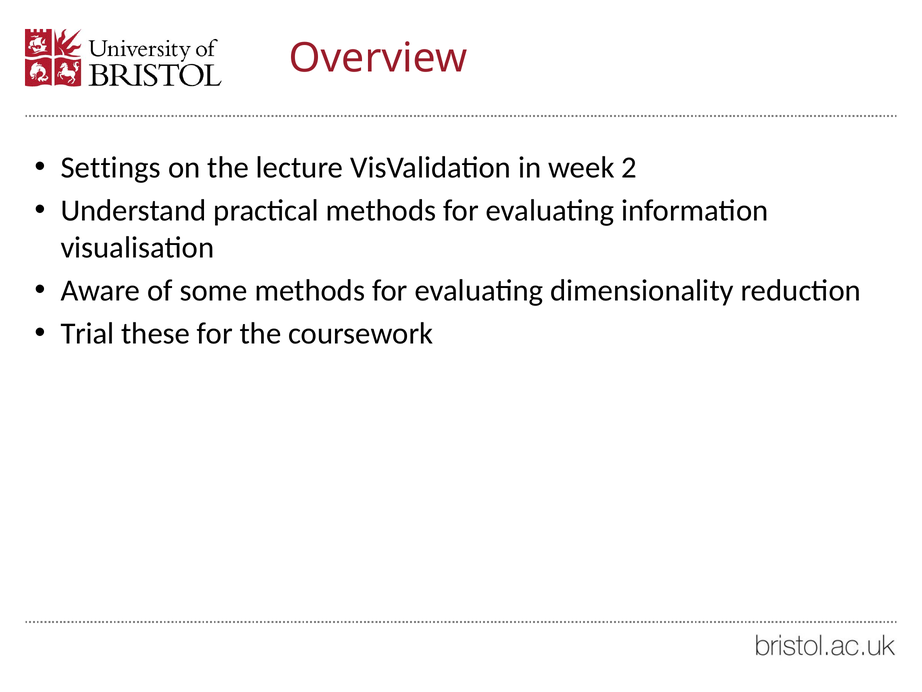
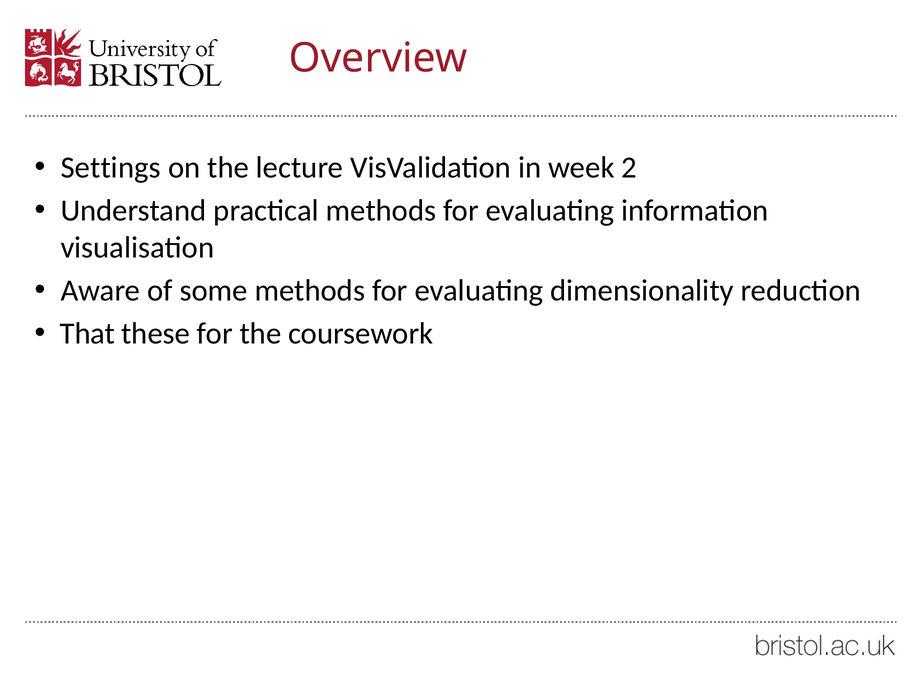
Trial: Trial -> That
